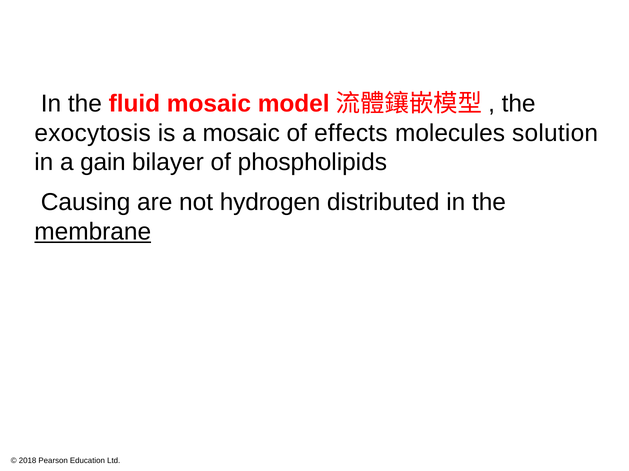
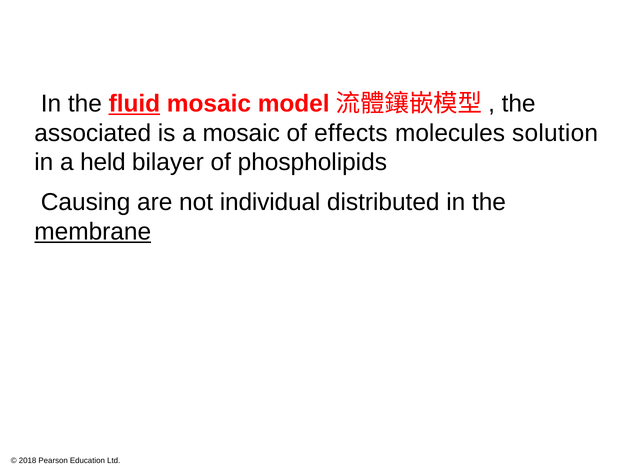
fluid underline: none -> present
exocytosis: exocytosis -> associated
gain: gain -> held
hydrogen: hydrogen -> individual
